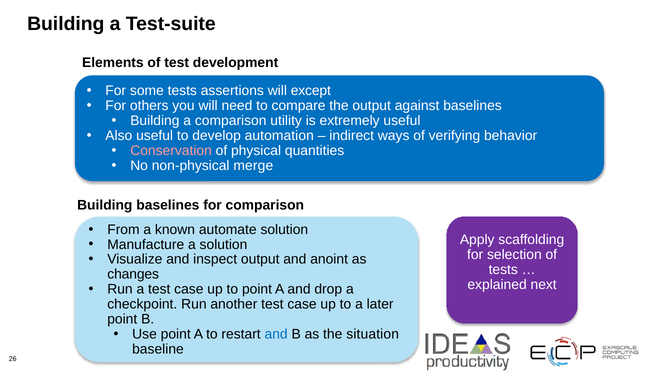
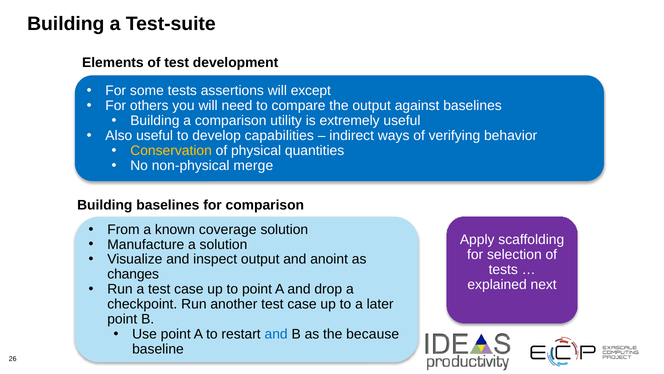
automation: automation -> capabilities
Conservation colour: pink -> yellow
automate: automate -> coverage
situation: situation -> because
